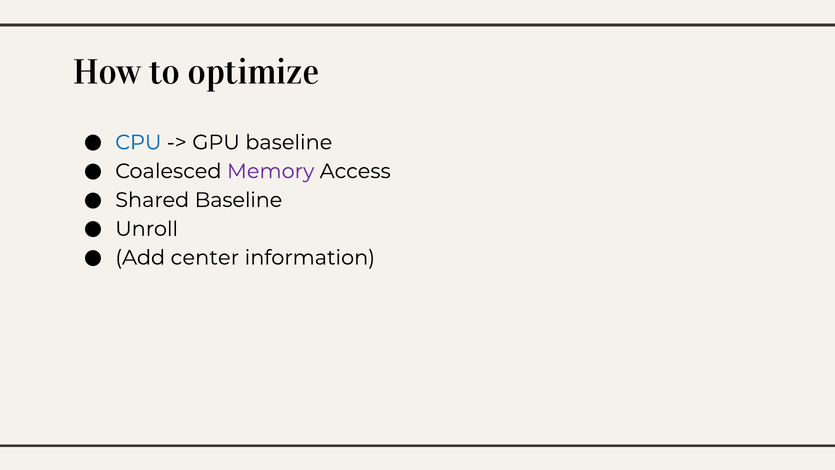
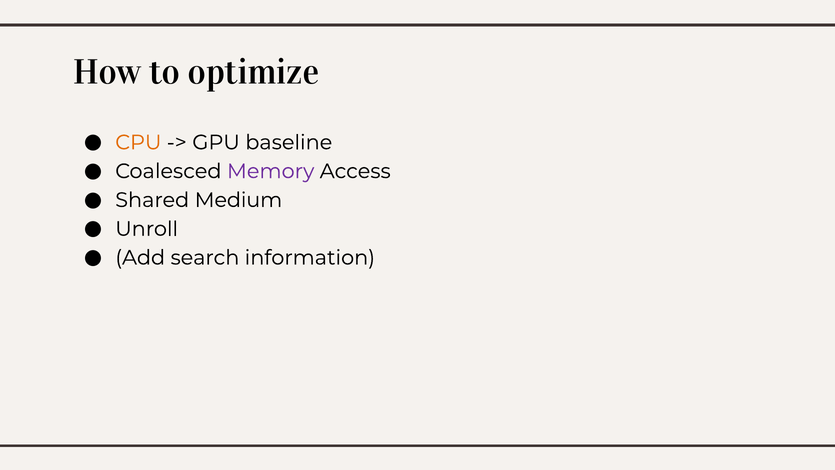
CPU colour: blue -> orange
Shared Baseline: Baseline -> Medium
center: center -> search
